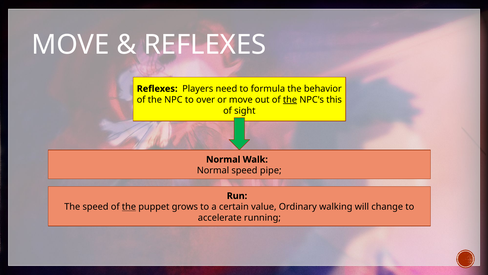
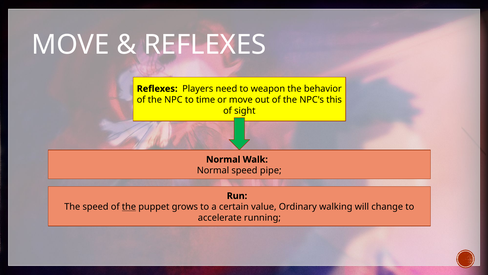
formula: formula -> weapon
over: over -> time
the at (290, 100) underline: present -> none
